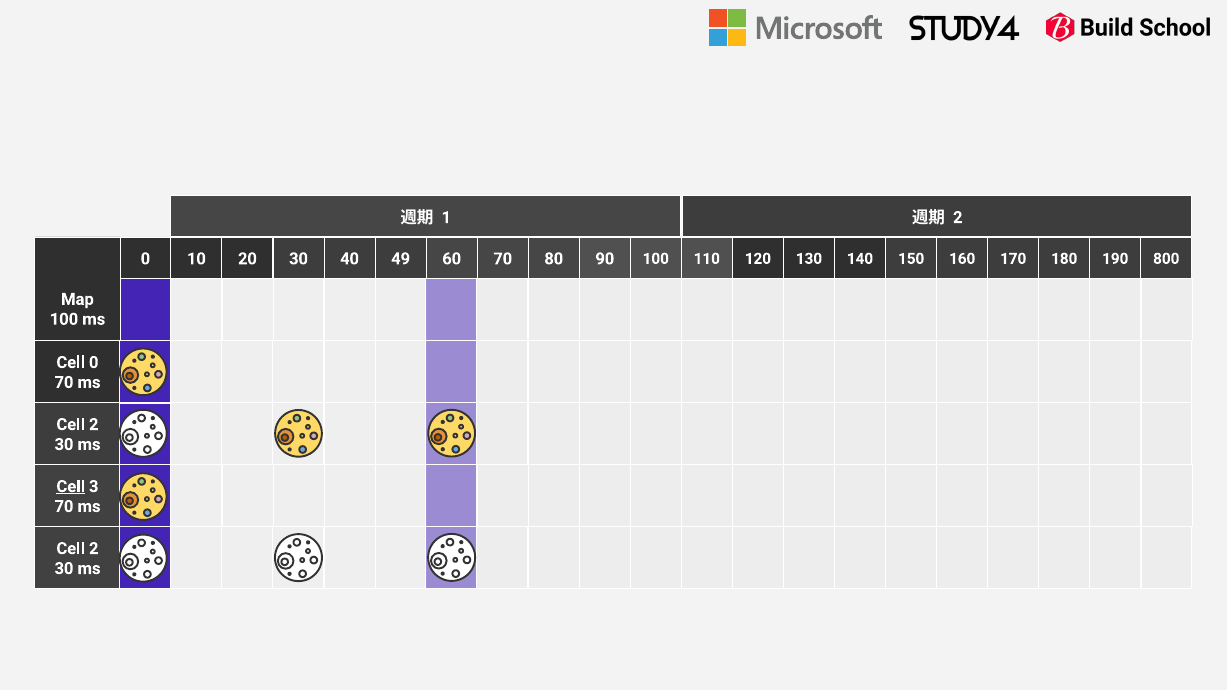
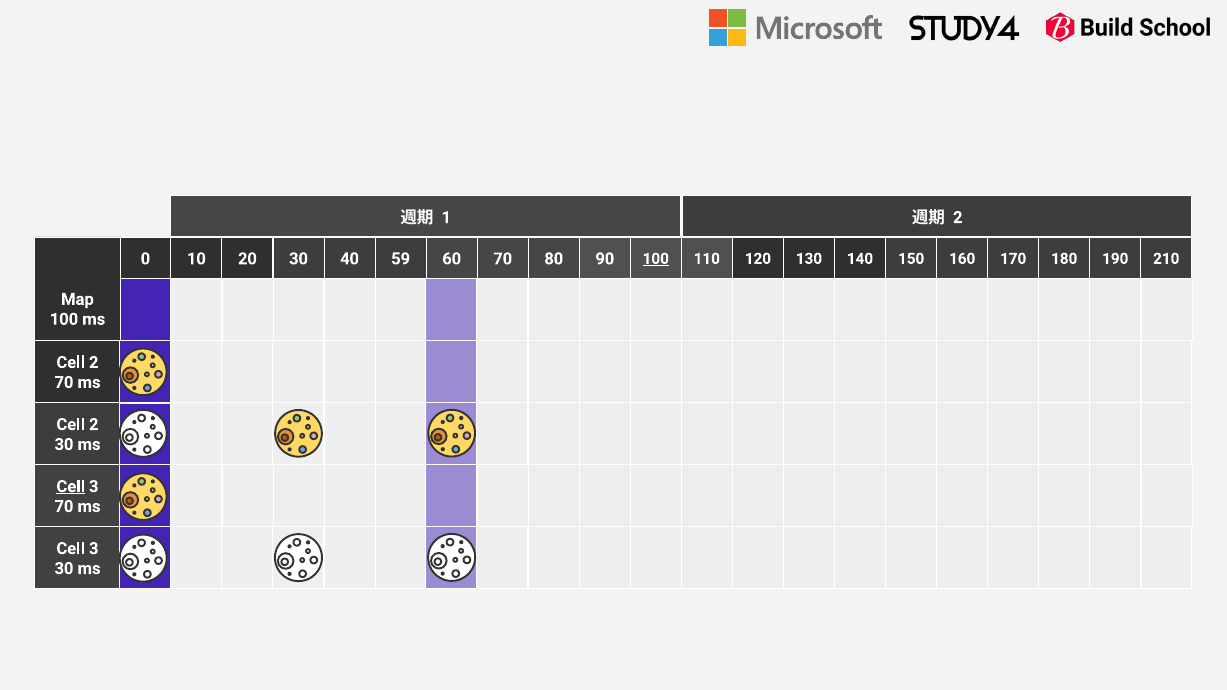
49: 49 -> 59
100 at (656, 259) underline: none -> present
800: 800 -> 210
0 at (94, 363): 0 -> 2
2 at (94, 549): 2 -> 3
